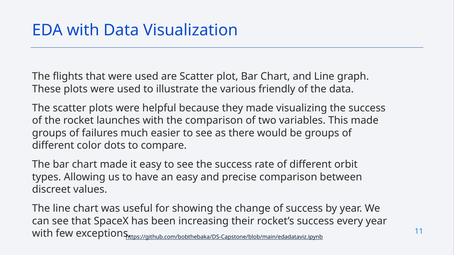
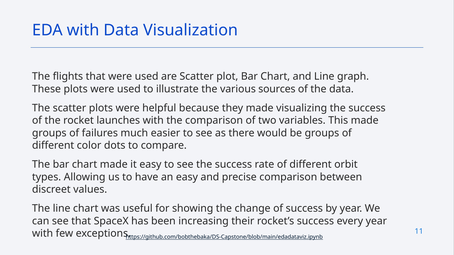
friendly: friendly -> sources
